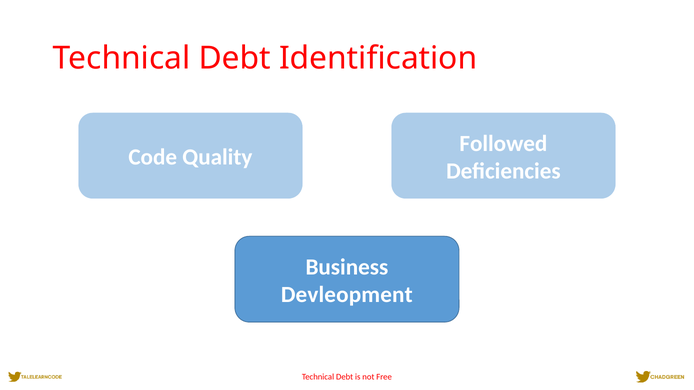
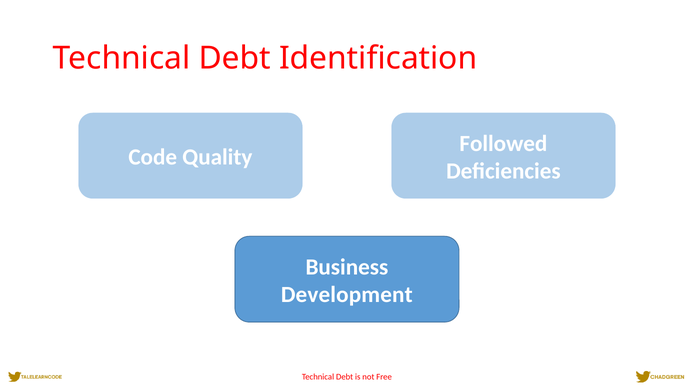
Devleopment: Devleopment -> Development
